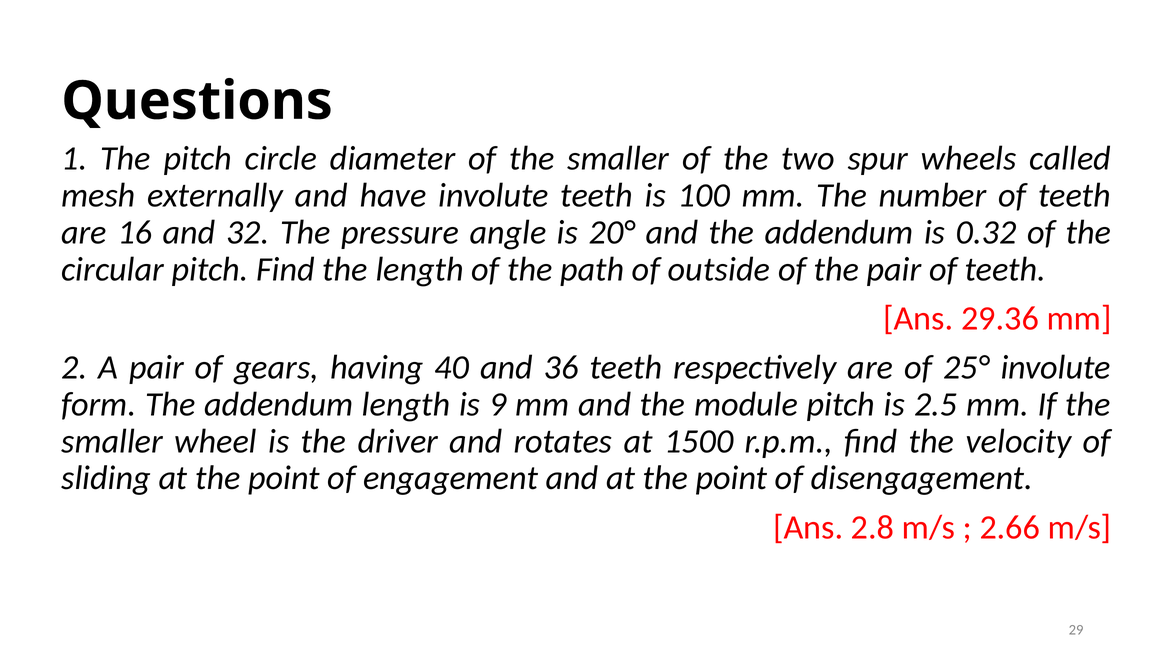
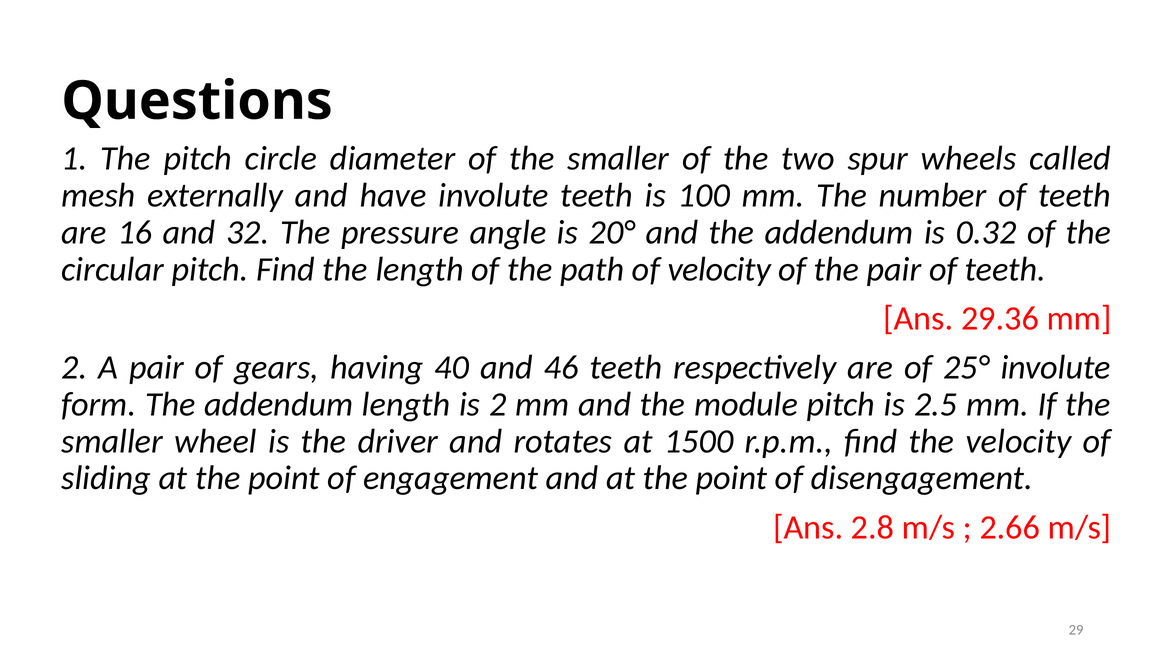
of outside: outside -> velocity
36: 36 -> 46
is 9: 9 -> 2
